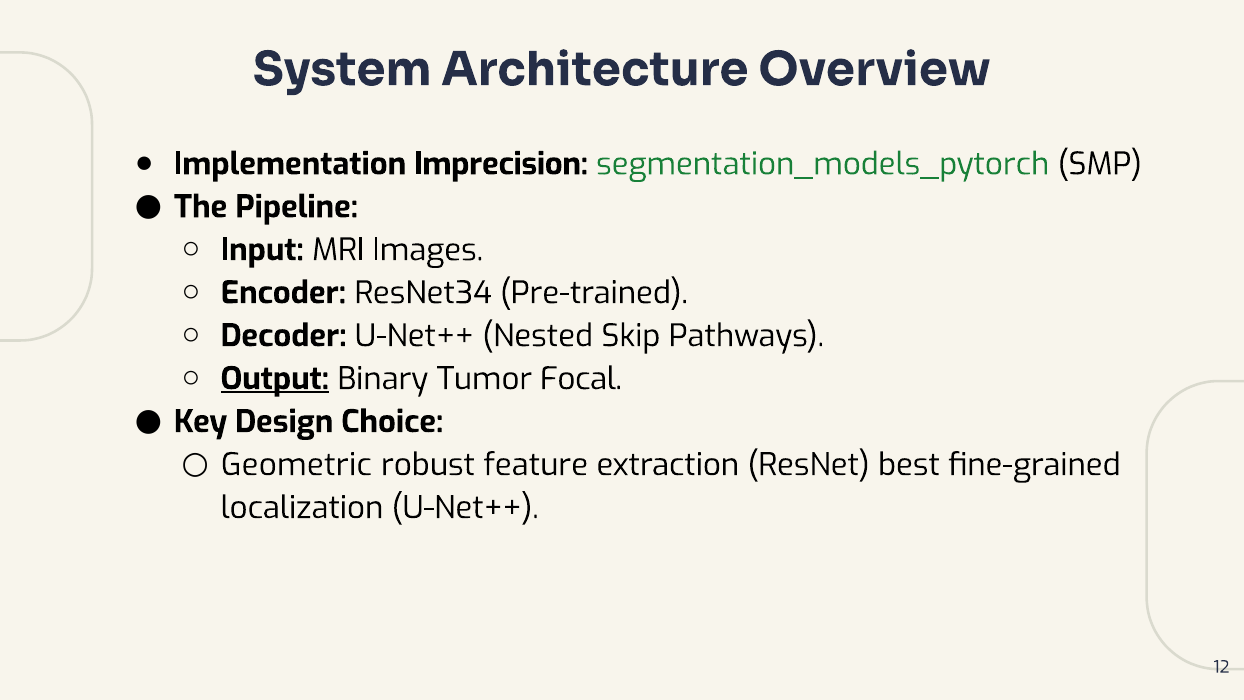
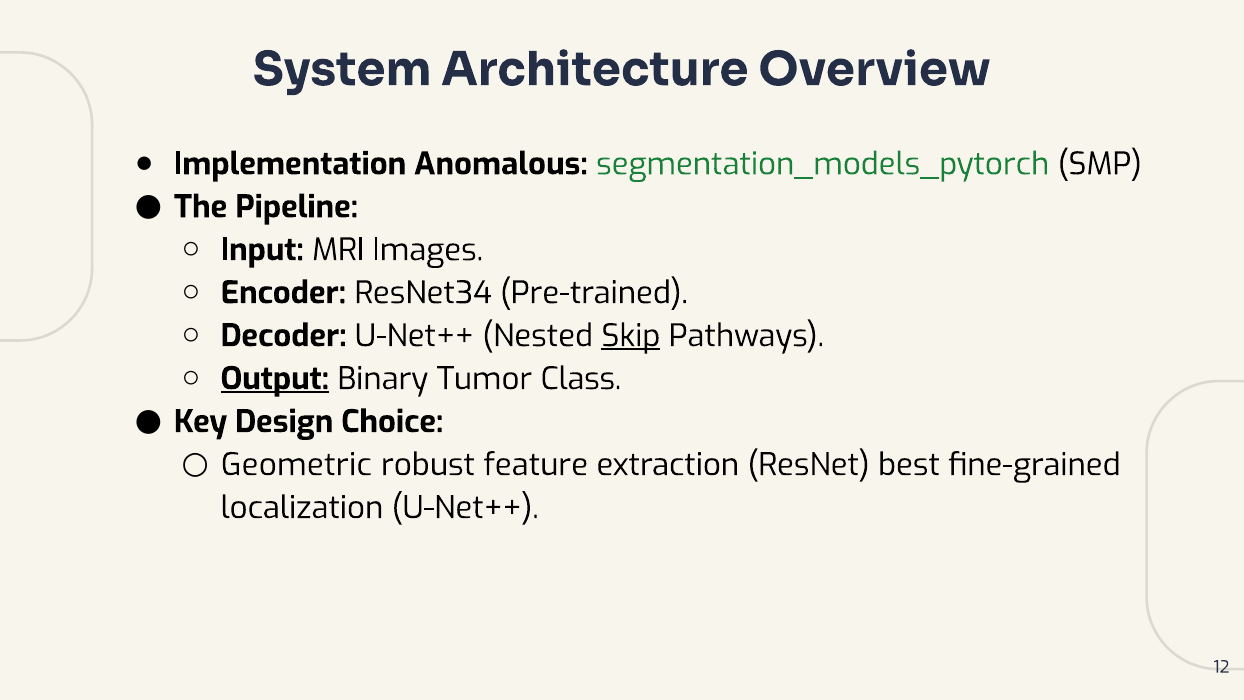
Imprecision: Imprecision -> Anomalous
Skip underline: none -> present
Focal: Focal -> Class
